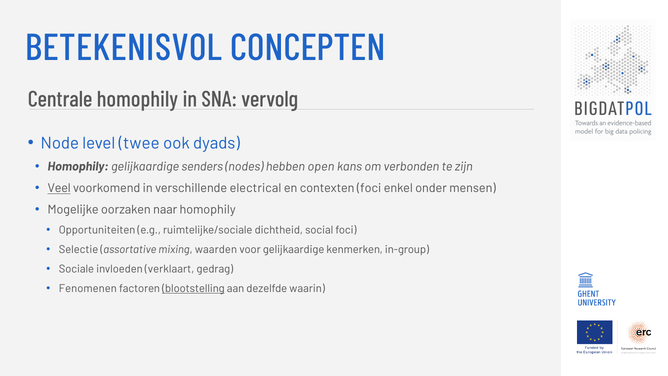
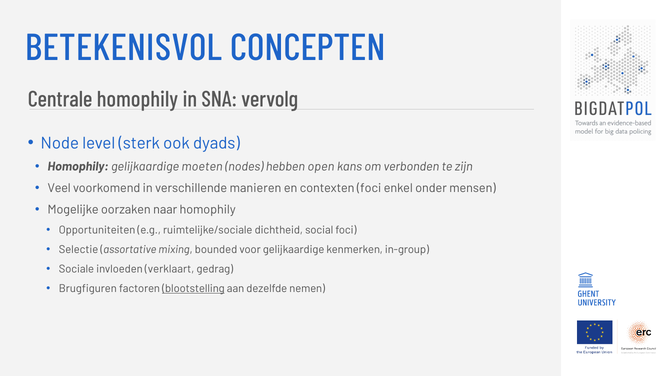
twee: twee -> sterk
senders: senders -> moeten
Veel underline: present -> none
electrical: electrical -> manieren
waarden: waarden -> bounded
Fenomenen: Fenomenen -> Brugfiguren
waarin: waarin -> nemen
